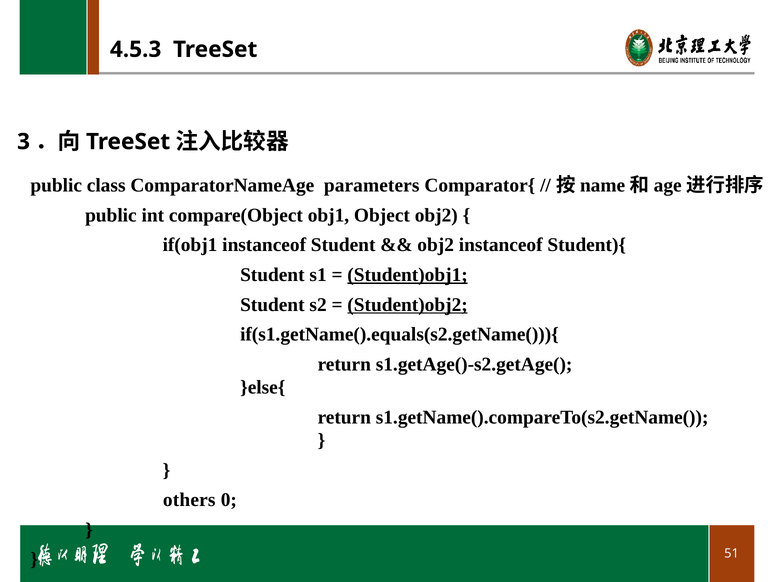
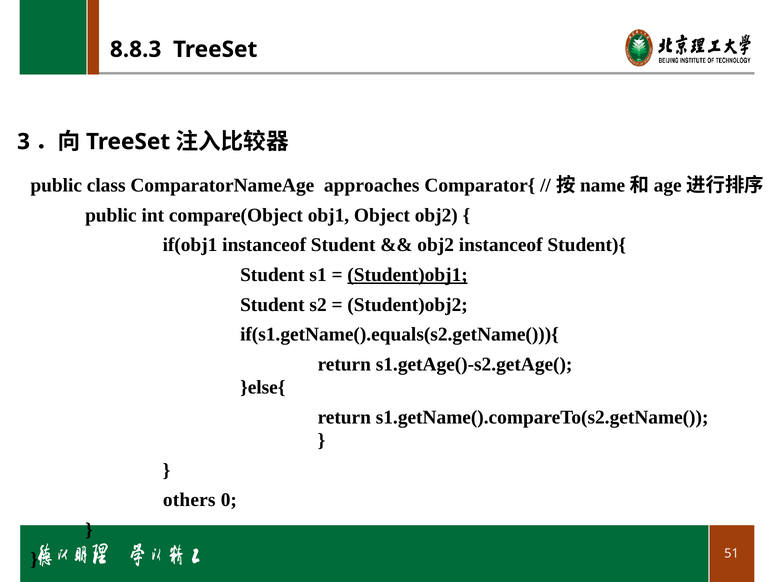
4.5.3: 4.5.3 -> 8.8.3
parameters: parameters -> approaches
Student)obj2 underline: present -> none
